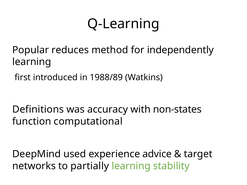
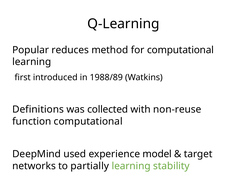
for independently: independently -> computational
accuracy: accuracy -> collected
non-states: non-states -> non-reuse
advice: advice -> model
